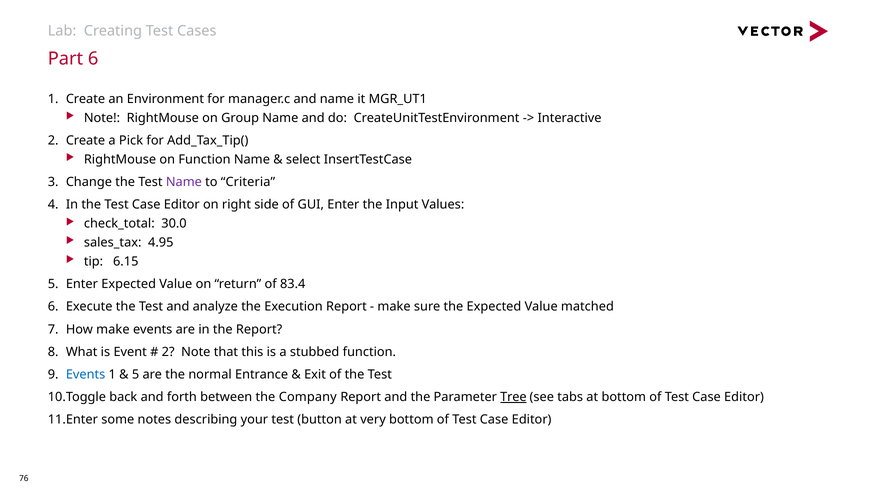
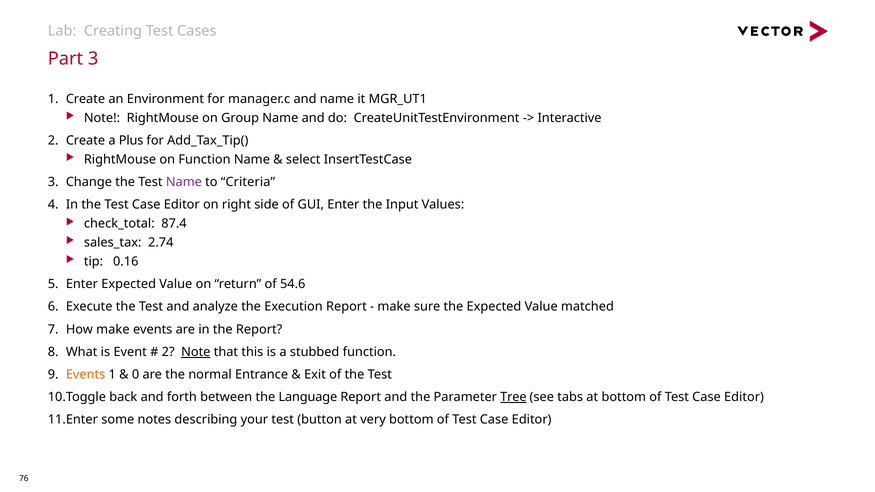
Part 6: 6 -> 3
Pick: Pick -> Plus
30.0: 30.0 -> 87.4
4.95: 4.95 -> 2.74
6.15: 6.15 -> 0.16
83.4: 83.4 -> 54.6
Note at (196, 352) underline: none -> present
Events at (86, 375) colour: blue -> orange
5 at (136, 375): 5 -> 0
Company: Company -> Language
